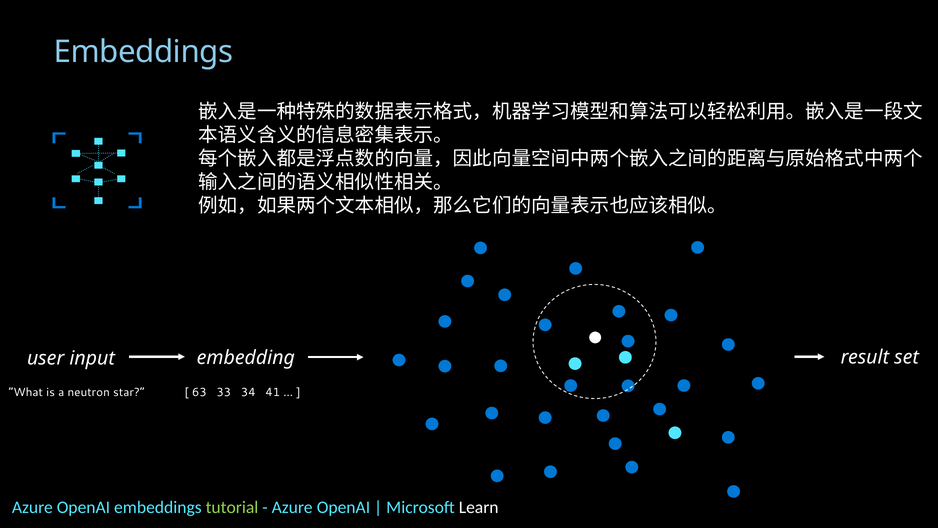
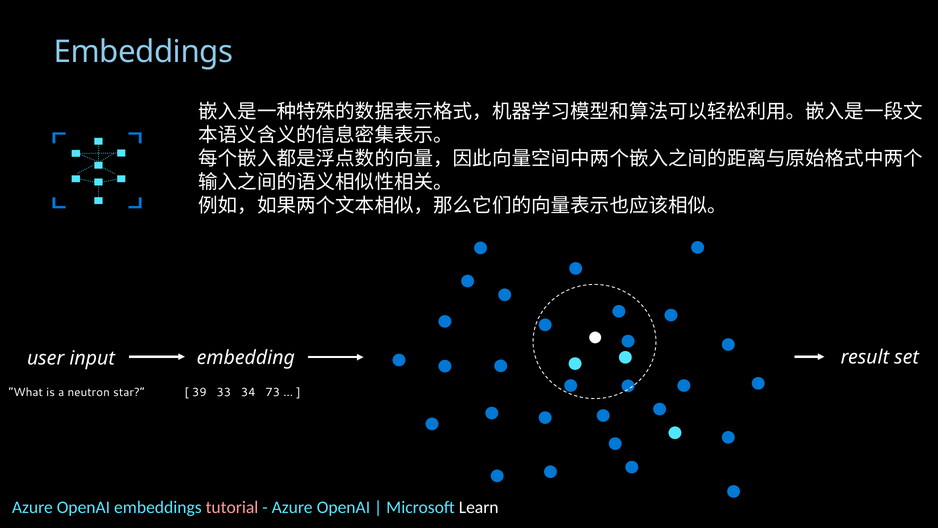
63: 63 -> 39
41: 41 -> 73
tutorial colour: light green -> pink
